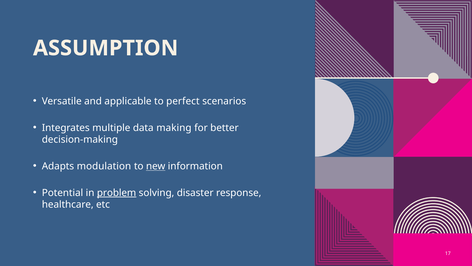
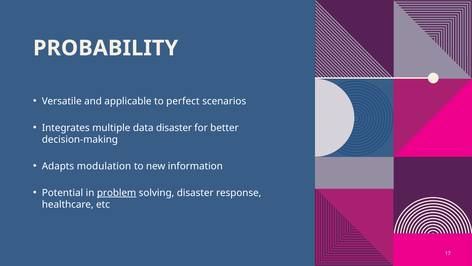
ASSUMPTION: ASSUMPTION -> PROBABILITY
data making: making -> disaster
new underline: present -> none
